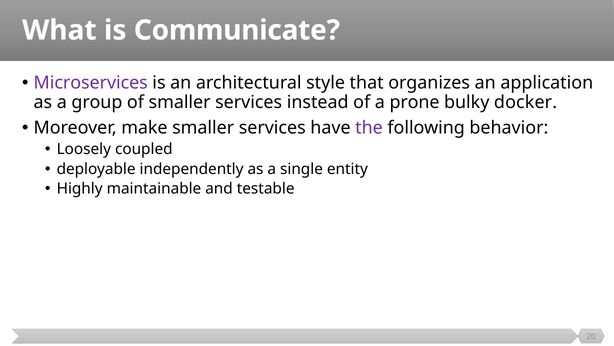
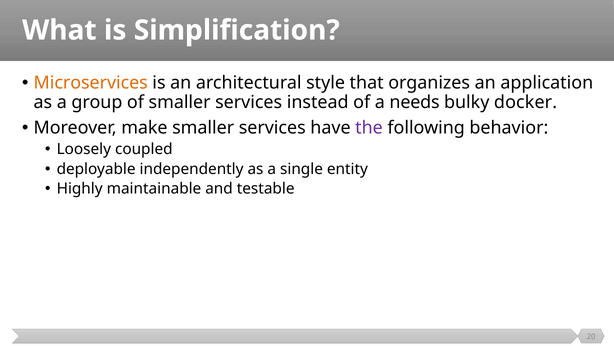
Communicate: Communicate -> Simplification
Microservices colour: purple -> orange
prone: prone -> needs
